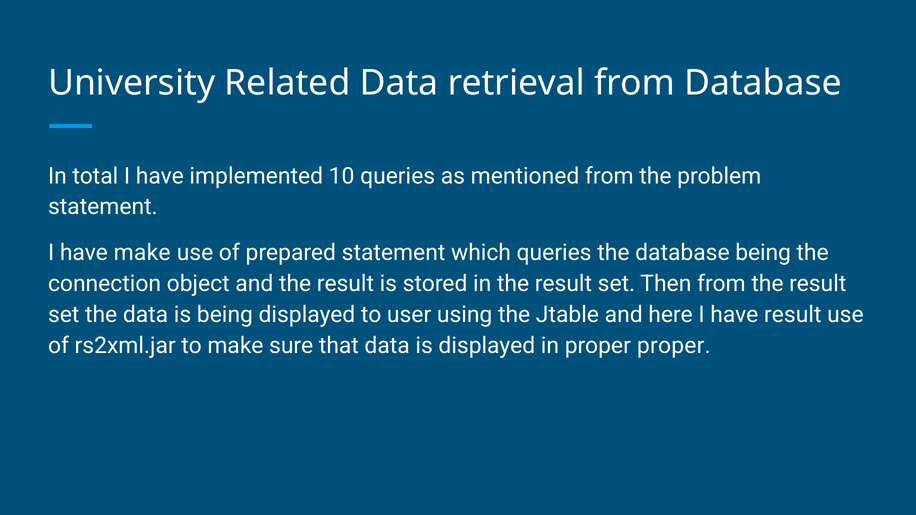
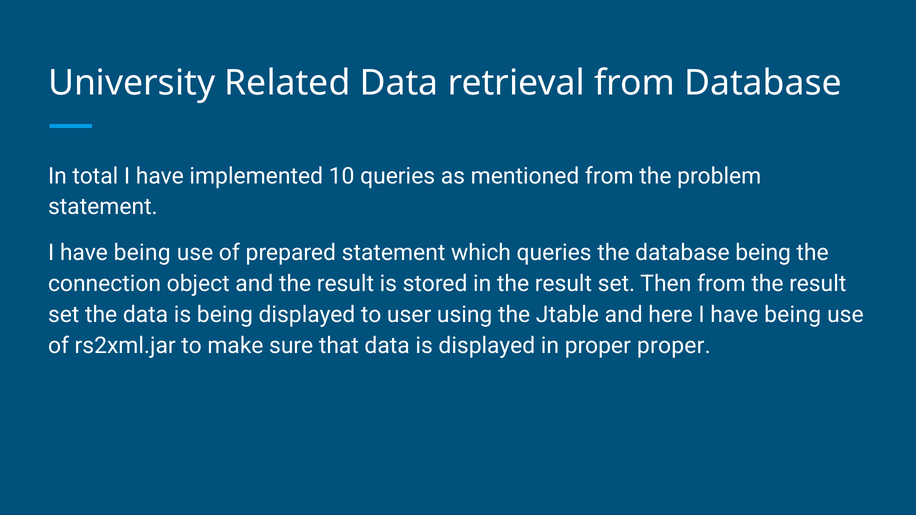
make at (142, 253): make -> being
here I have result: result -> being
